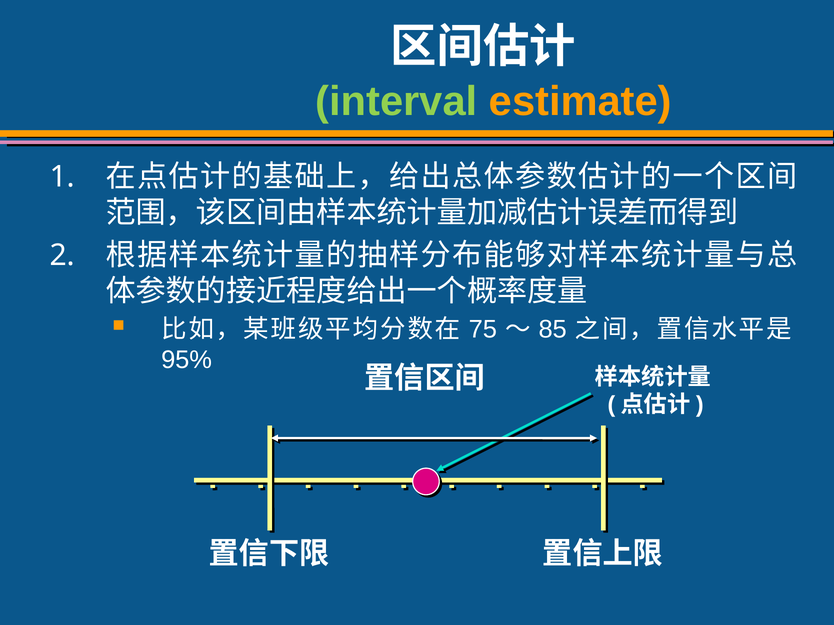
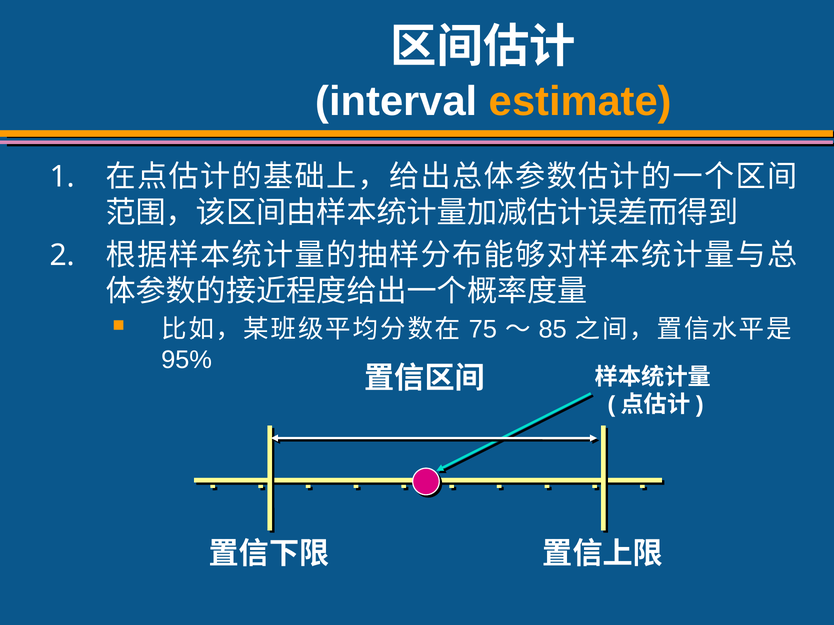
interval colour: light green -> white
